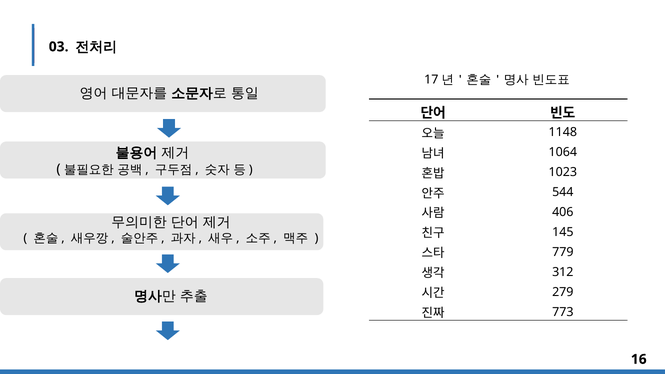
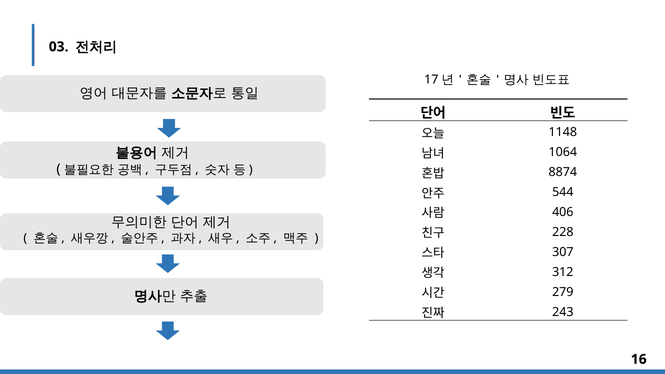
1023: 1023 -> 8874
145: 145 -> 228
779: 779 -> 307
773: 773 -> 243
